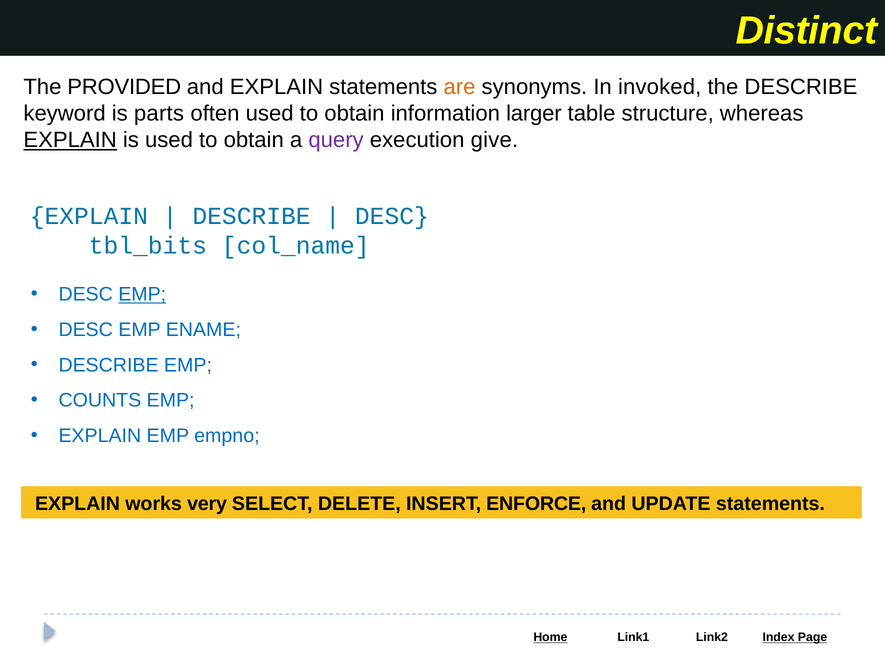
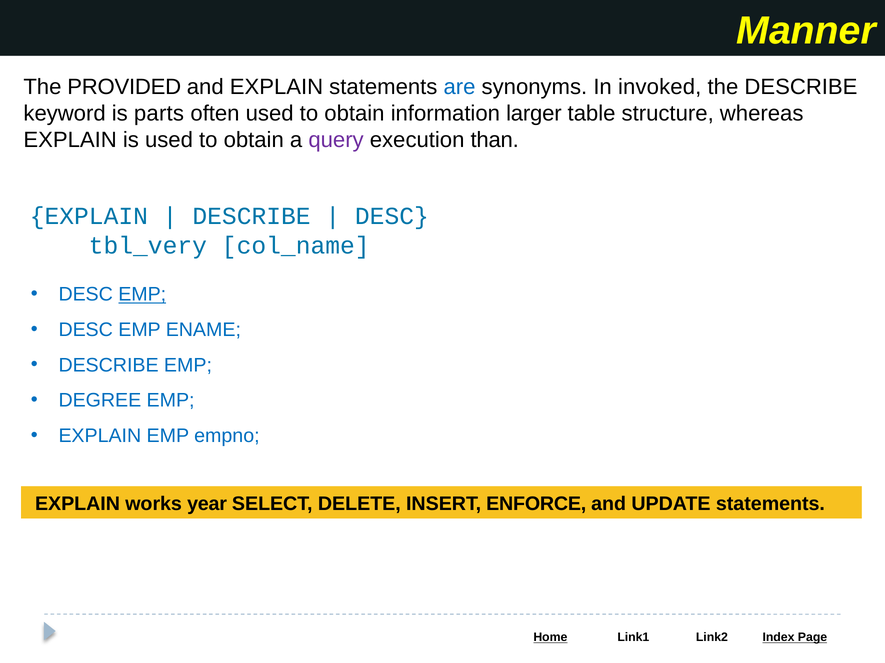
Distinct: Distinct -> Manner
are colour: orange -> blue
EXPLAIN at (70, 140) underline: present -> none
give: give -> than
tbl_bits: tbl_bits -> tbl_very
COUNTS: COUNTS -> DEGREE
very: very -> year
